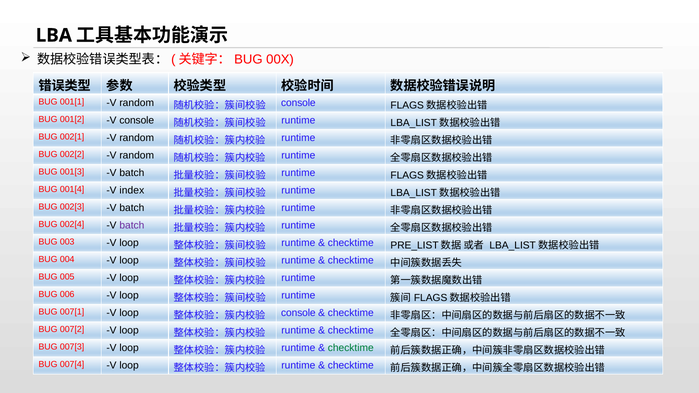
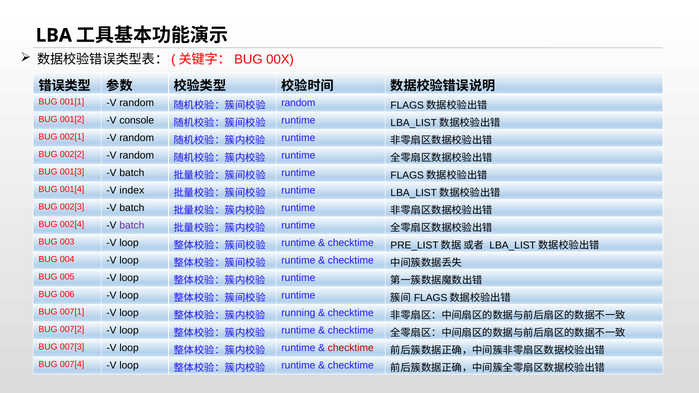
console at (298, 103): console -> random
console at (298, 313): console -> running
checktime at (351, 348) colour: green -> red
